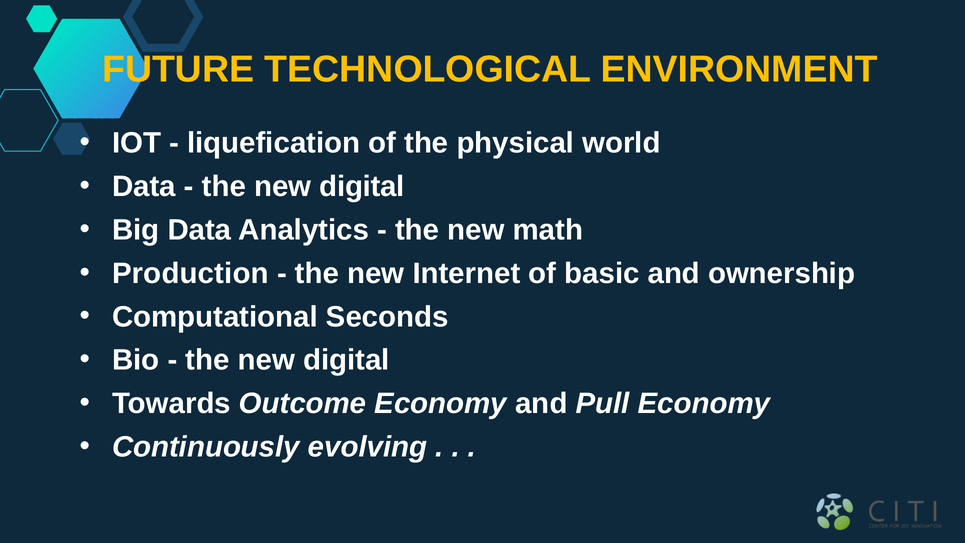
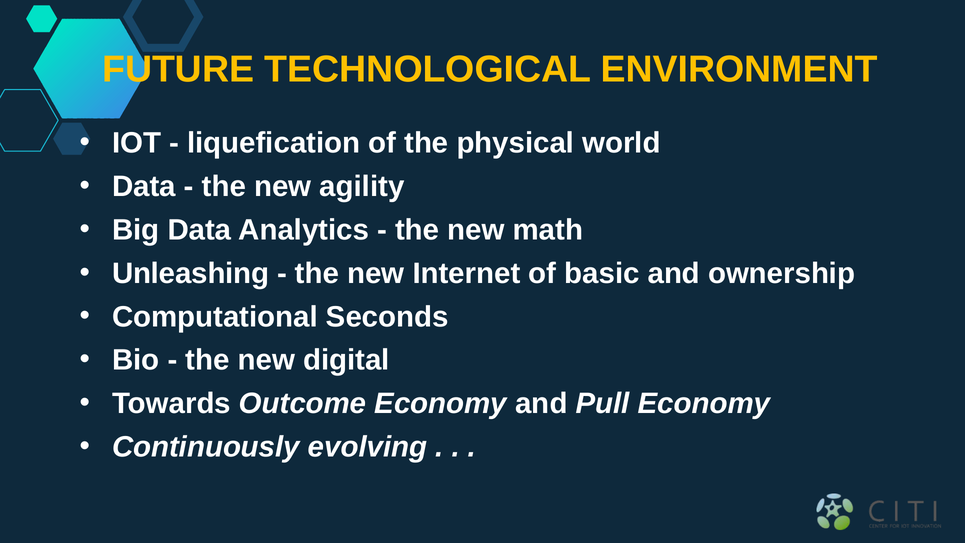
digital at (362, 187): digital -> agility
Production: Production -> Unleashing
